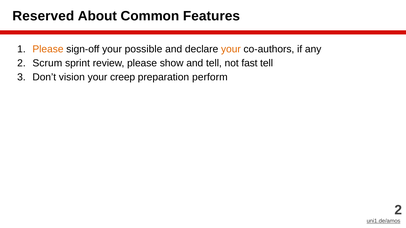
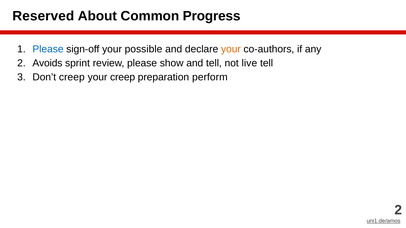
Features: Features -> Progress
Please at (48, 49) colour: orange -> blue
Scrum: Scrum -> Avoids
fast: fast -> live
Don’t vision: vision -> creep
